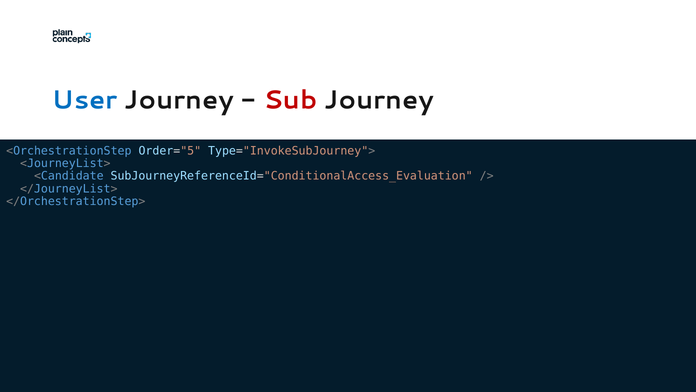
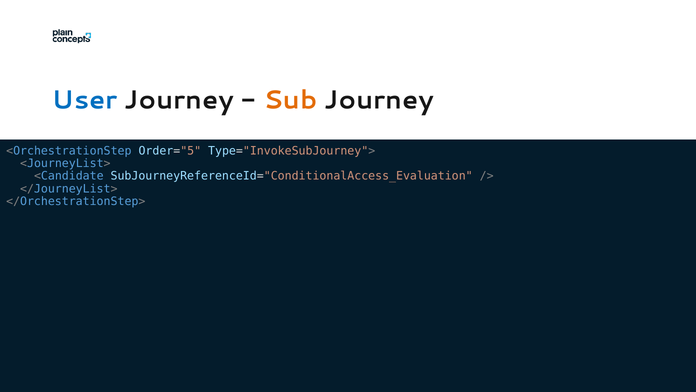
Sub colour: red -> orange
